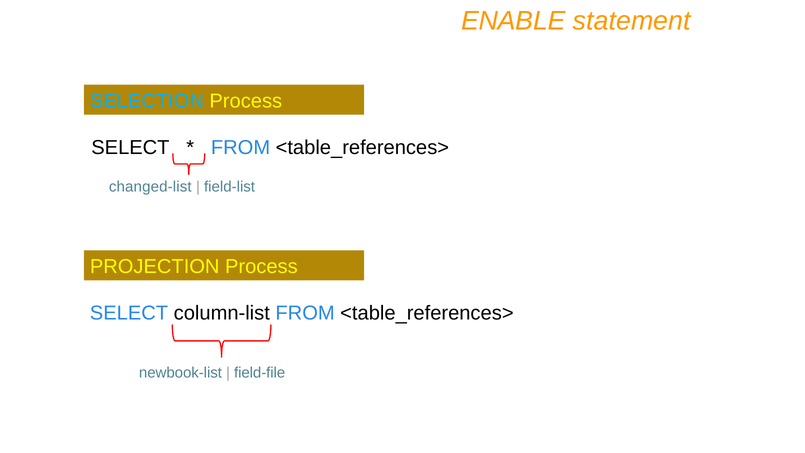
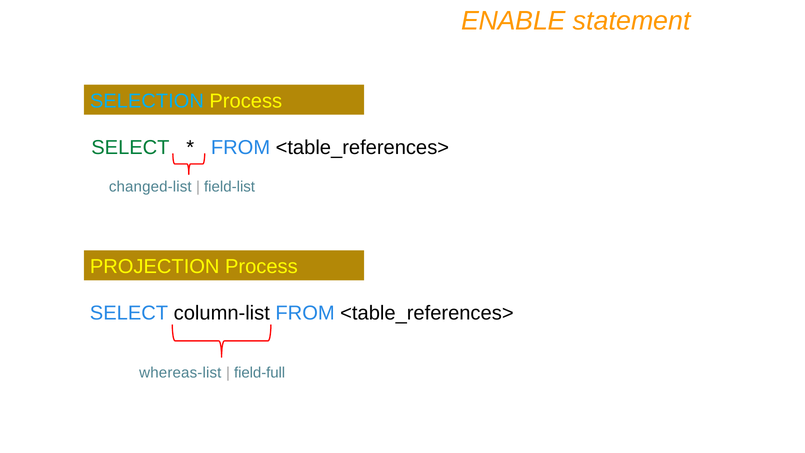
SELECT at (130, 148) colour: black -> green
newbook-list: newbook-list -> whereas-list
field-file: field-file -> field-full
